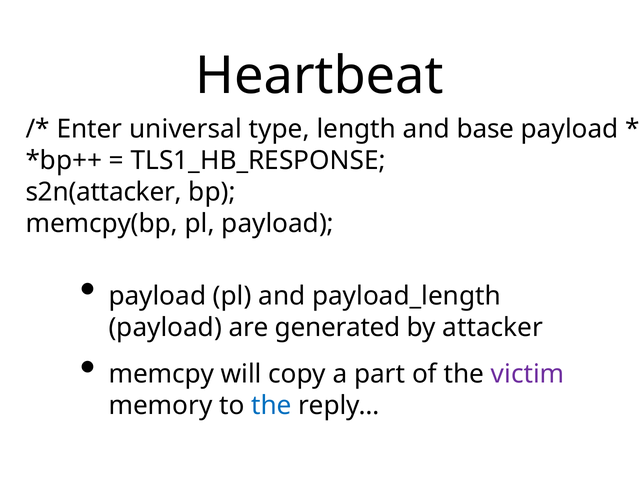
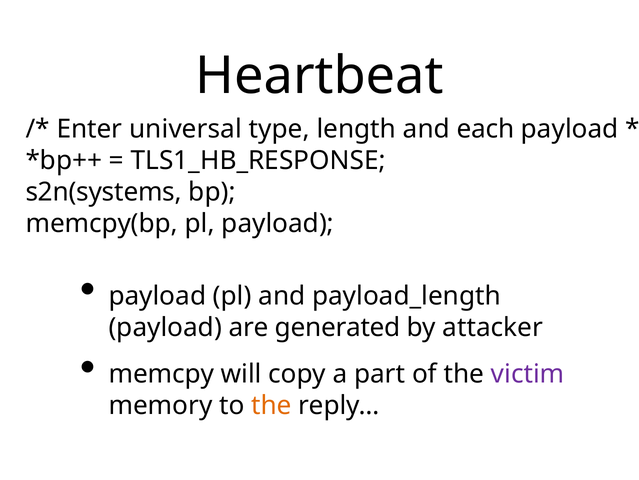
base: base -> each
s2n(attacker: s2n(attacker -> s2n(systems
the at (271, 405) colour: blue -> orange
